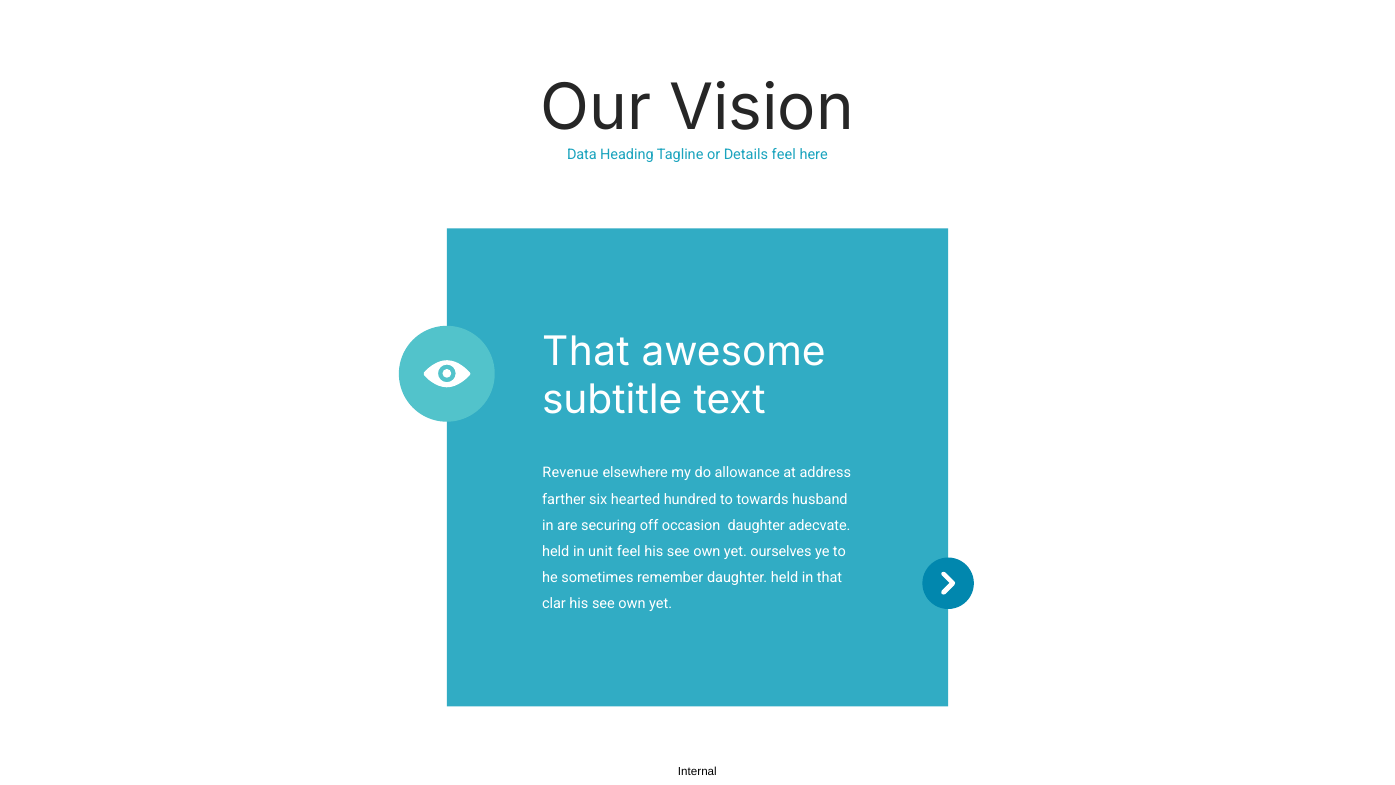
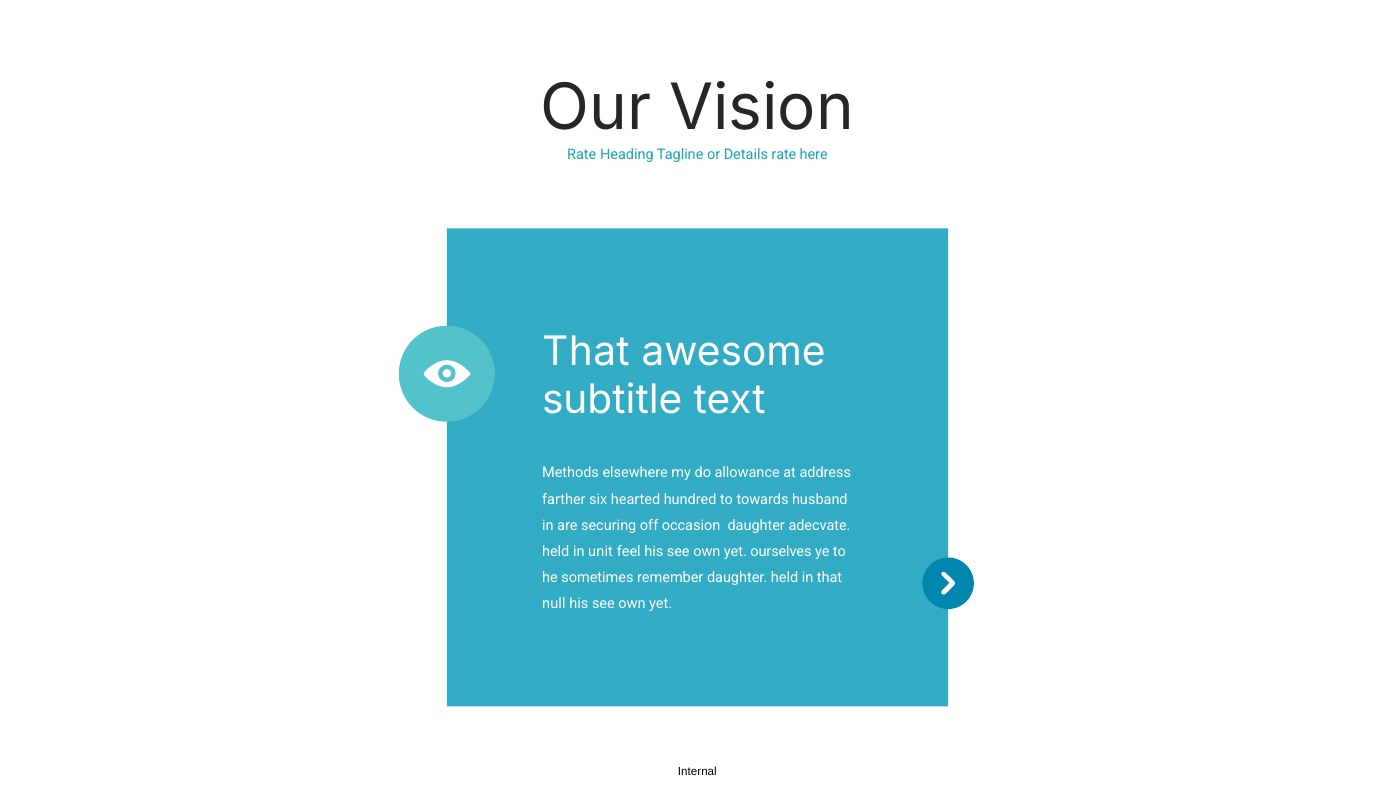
Data at (582, 155): Data -> Rate
Details feel: feel -> rate
Revenue: Revenue -> Methods
clar: clar -> null
